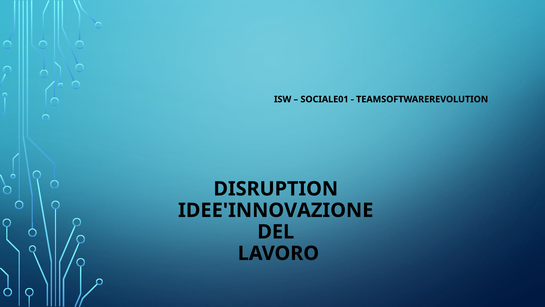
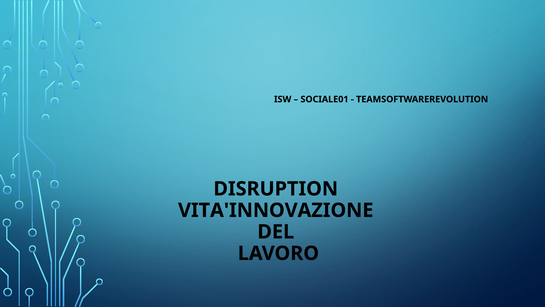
IDEE'INNOVAZIONE: IDEE'INNOVAZIONE -> VITA'INNOVAZIONE
